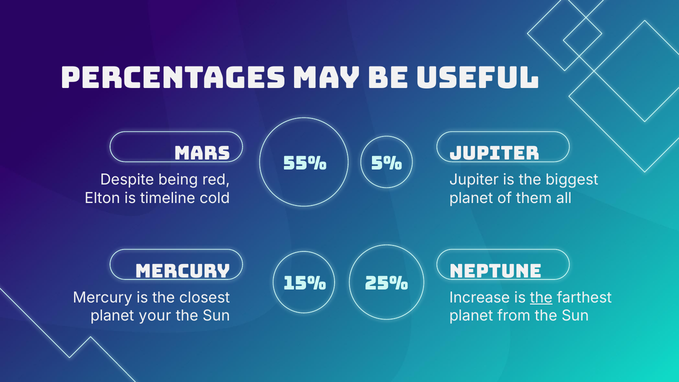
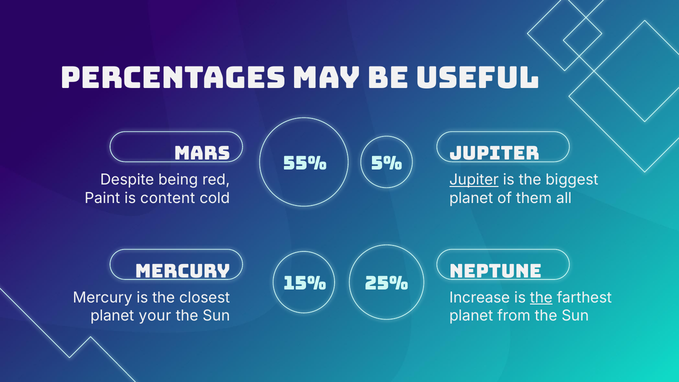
Jupiter at (474, 180) underline: none -> present
Elton: Elton -> Paint
timeline: timeline -> content
